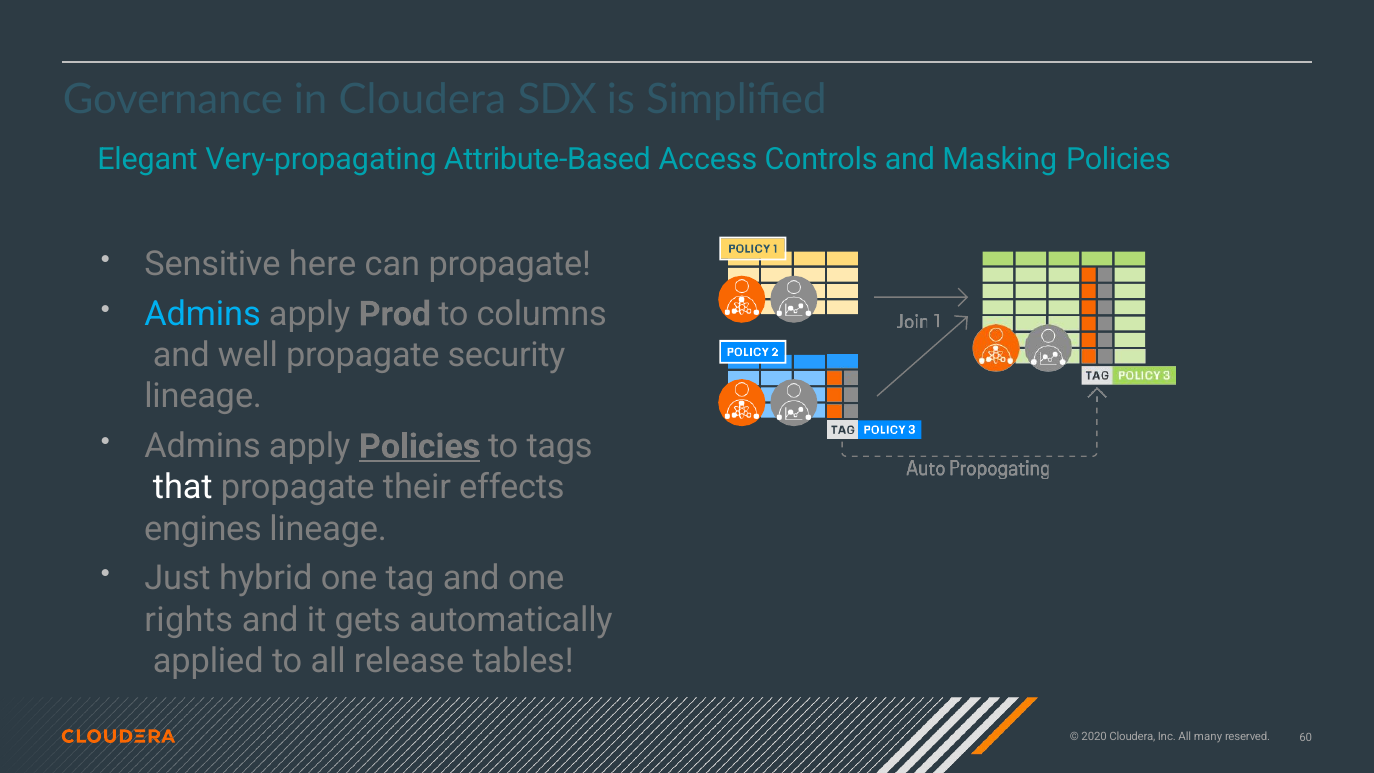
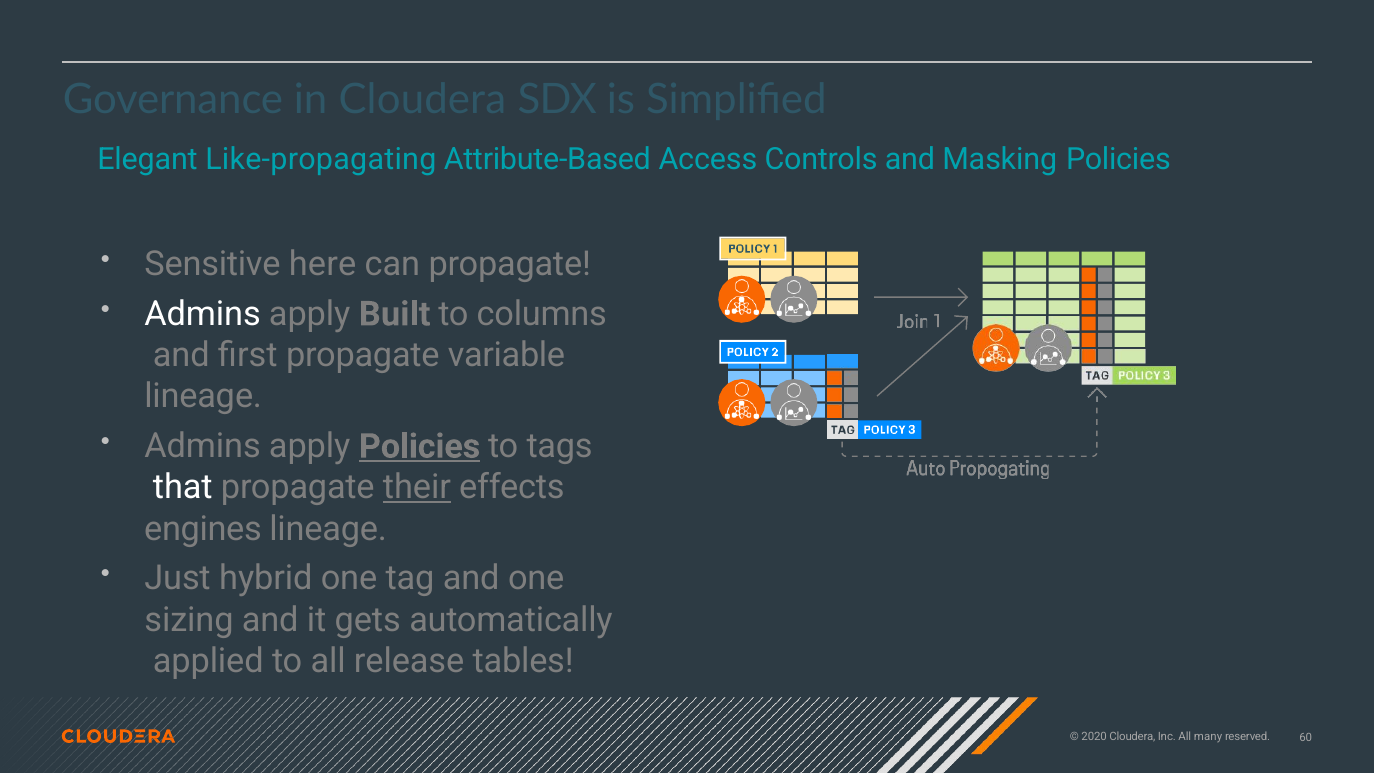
Very-propagating: Very-propagating -> Like-propagating
Admins at (203, 314) colour: light blue -> white
Prod: Prod -> Built
well: well -> ﬁrst
security: security -> variable
their underline: none -> present
rights: rights -> sizing
